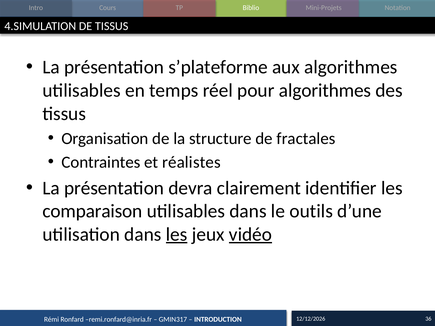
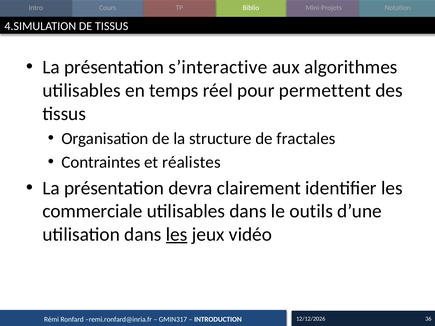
s’plateforme: s’plateforme -> s’interactive
pour algorithmes: algorithmes -> permettent
comparaison: comparaison -> commerciale
vidéo underline: present -> none
